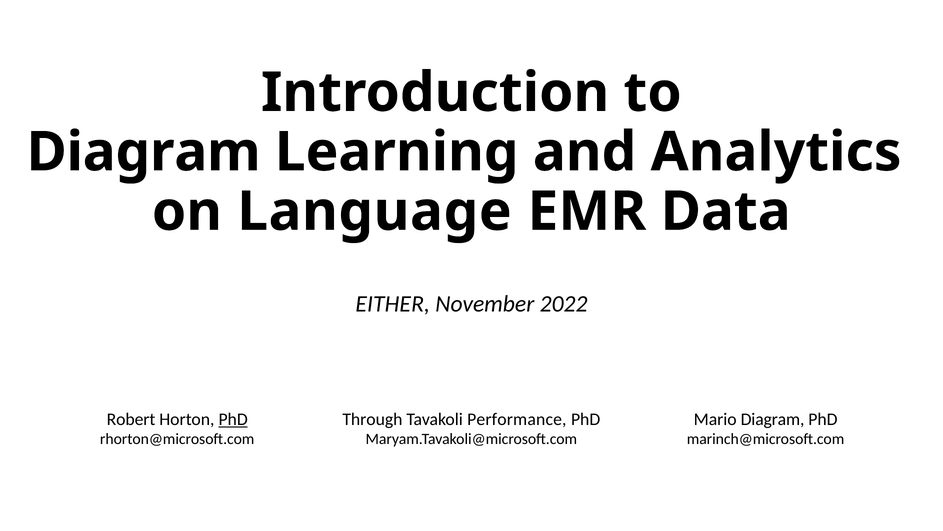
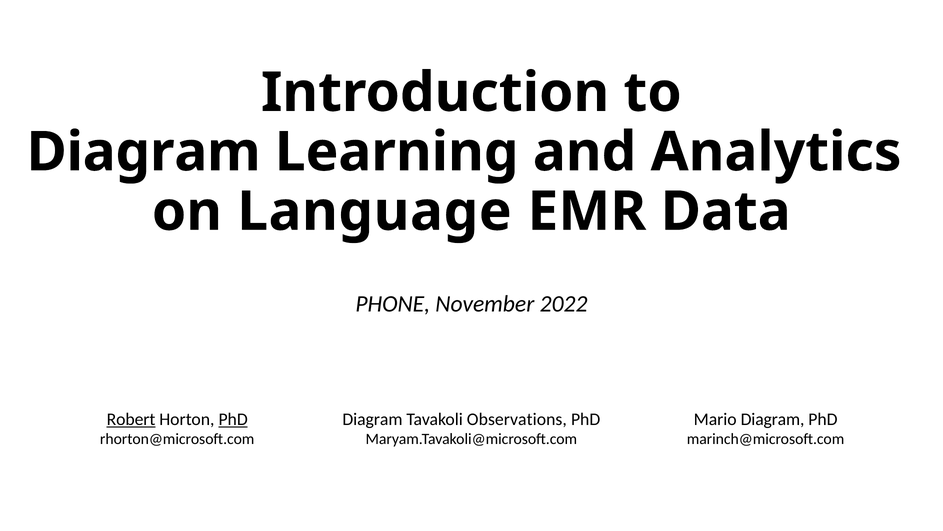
EITHER: EITHER -> PHONE
Robert underline: none -> present
Through at (372, 419): Through -> Diagram
Performance: Performance -> Observations
